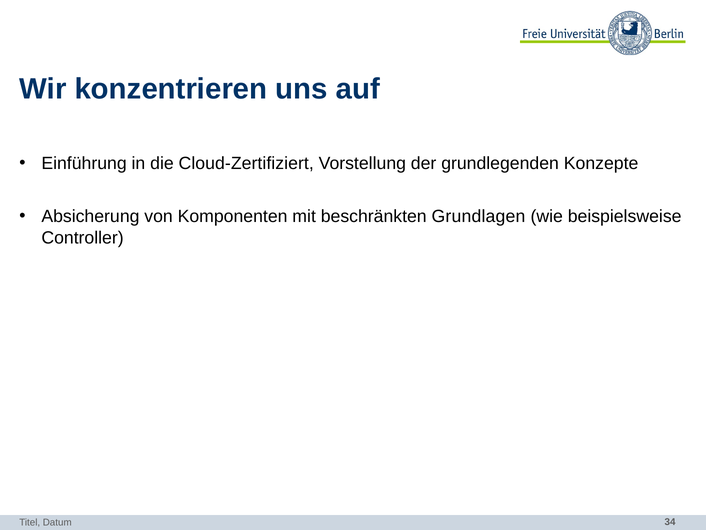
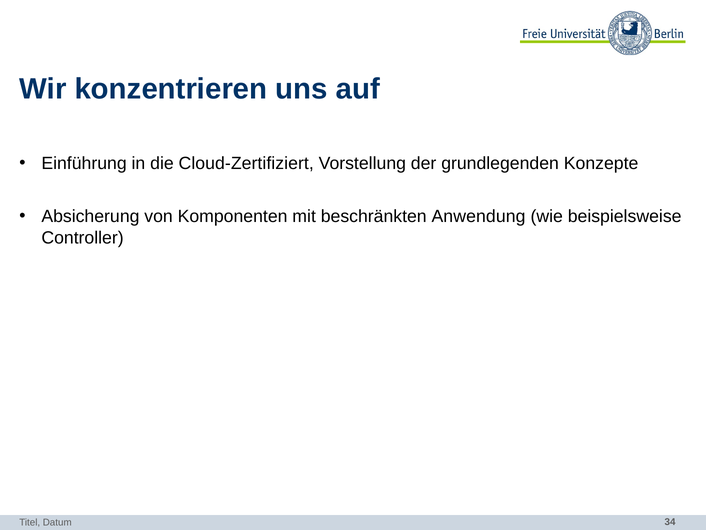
Grundlagen: Grundlagen -> Anwendung
